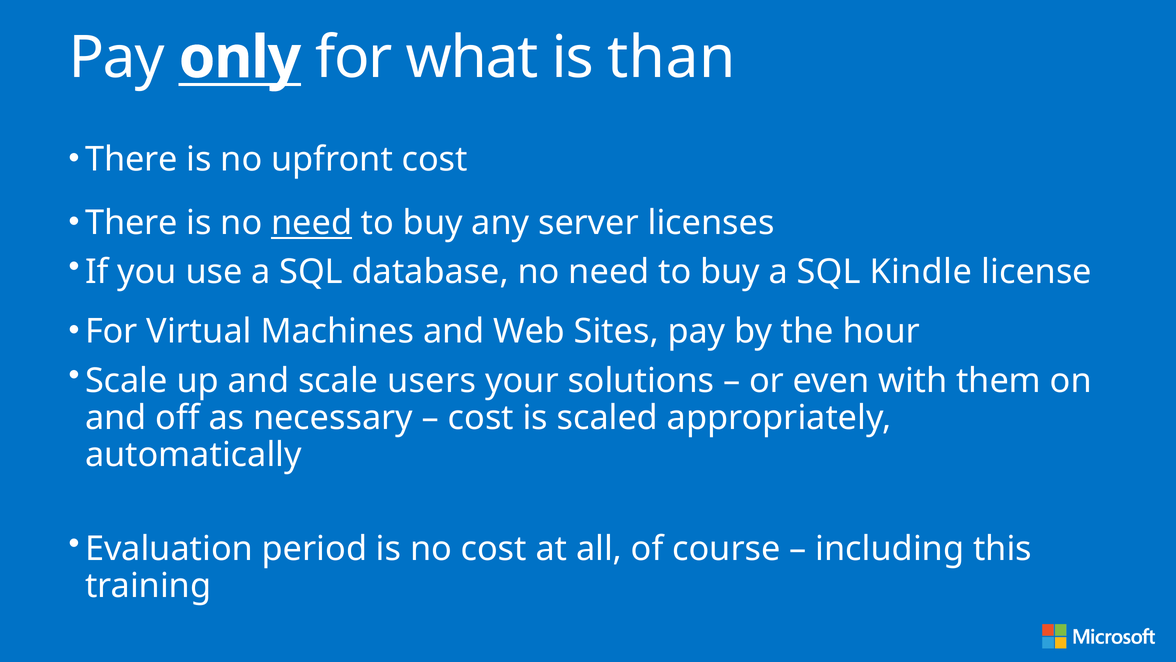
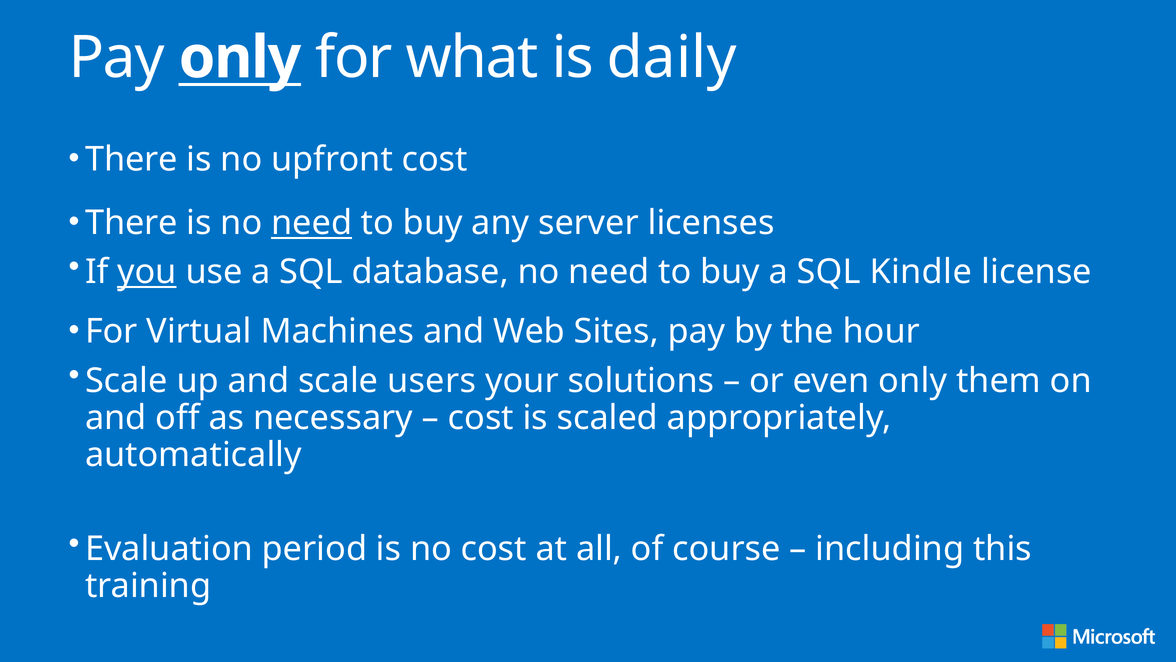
than: than -> daily
you underline: none -> present
even with: with -> only
